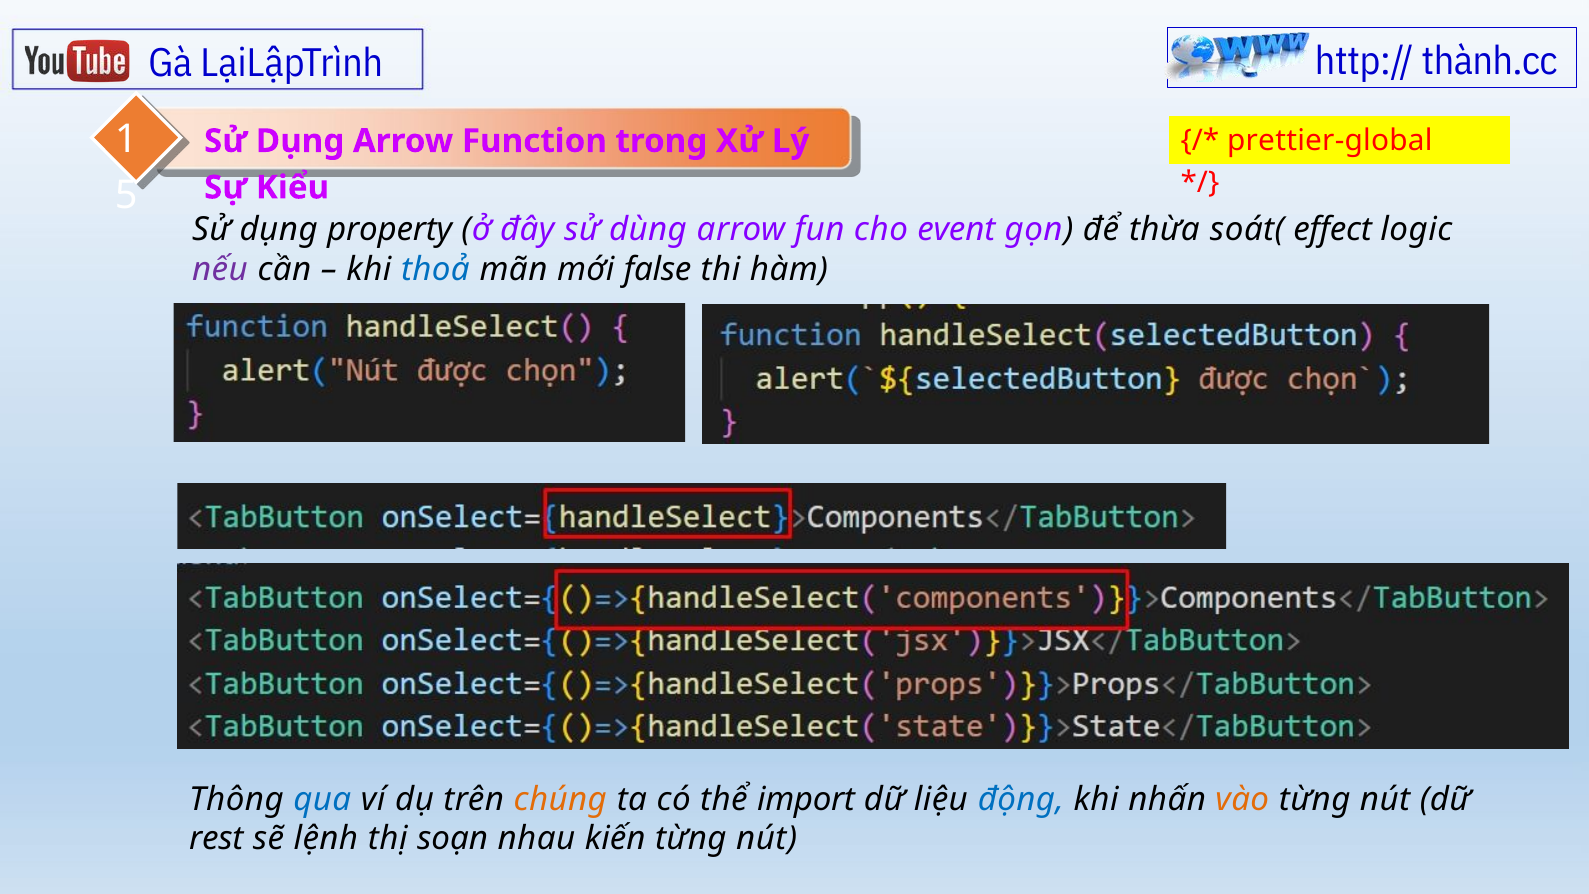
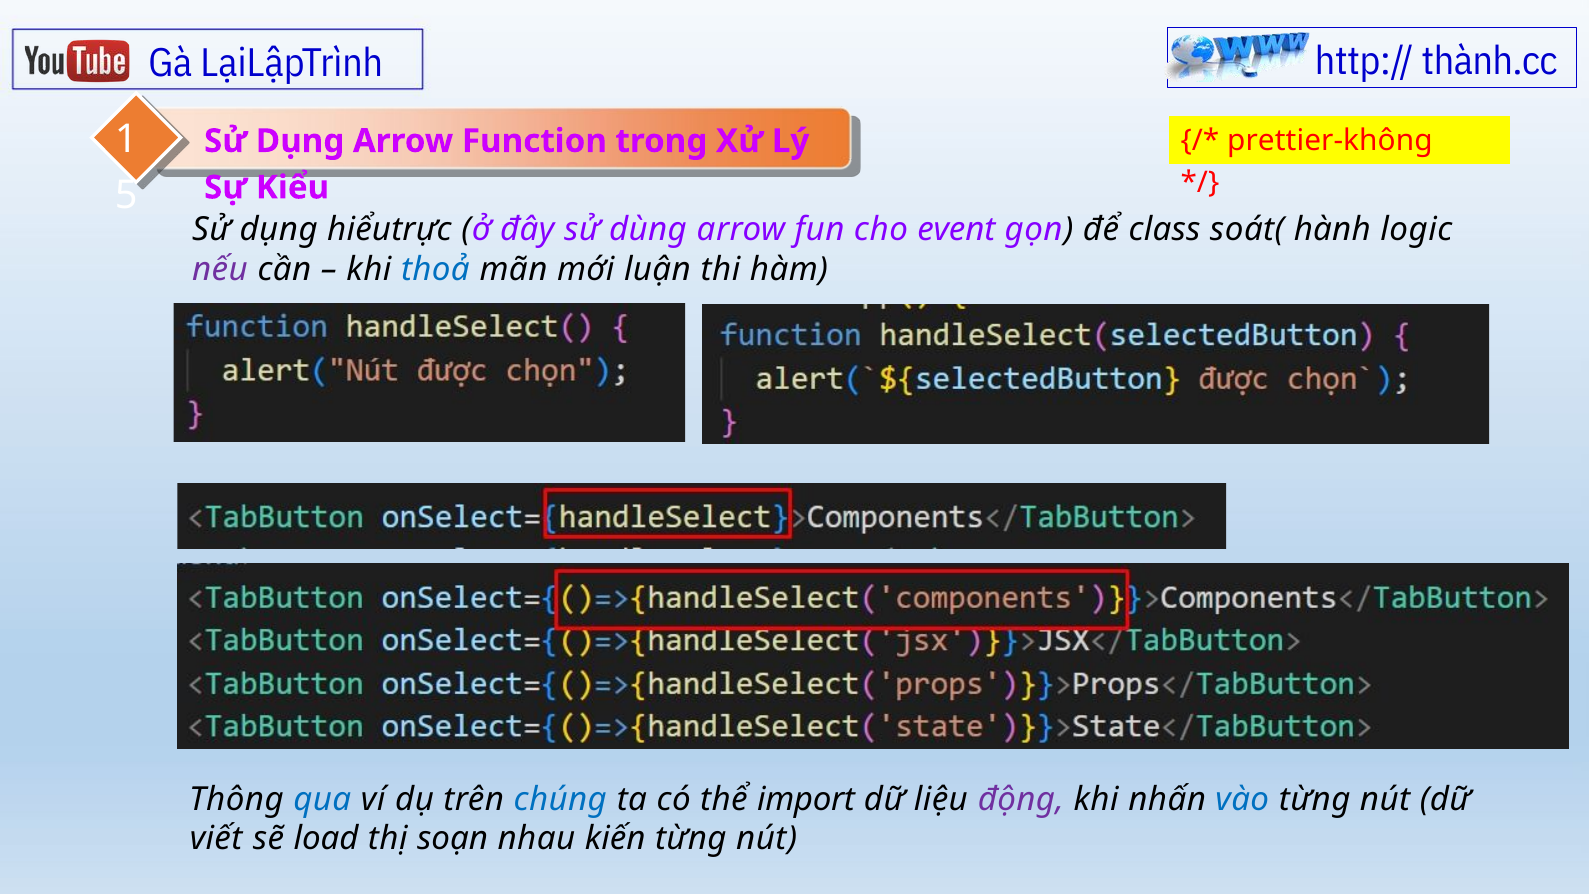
prettier-global: prettier-global -> prettier-không
property: property -> hiểutrực
thừa: thừa -> class
effect: effect -> hành
false: false -> luận
chúng colour: orange -> blue
động colour: blue -> purple
vào colour: orange -> blue
rest: rest -> viết
lệnh: lệnh -> load
